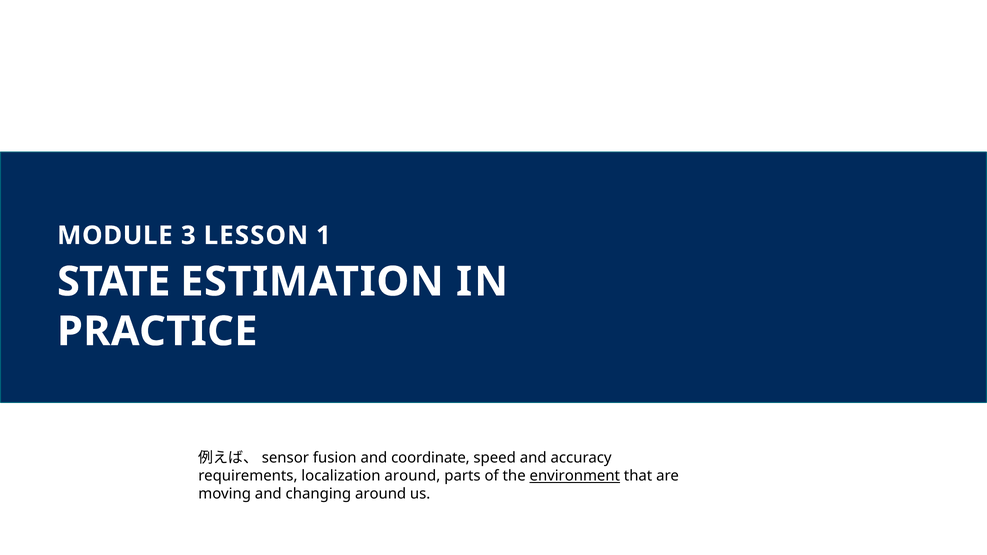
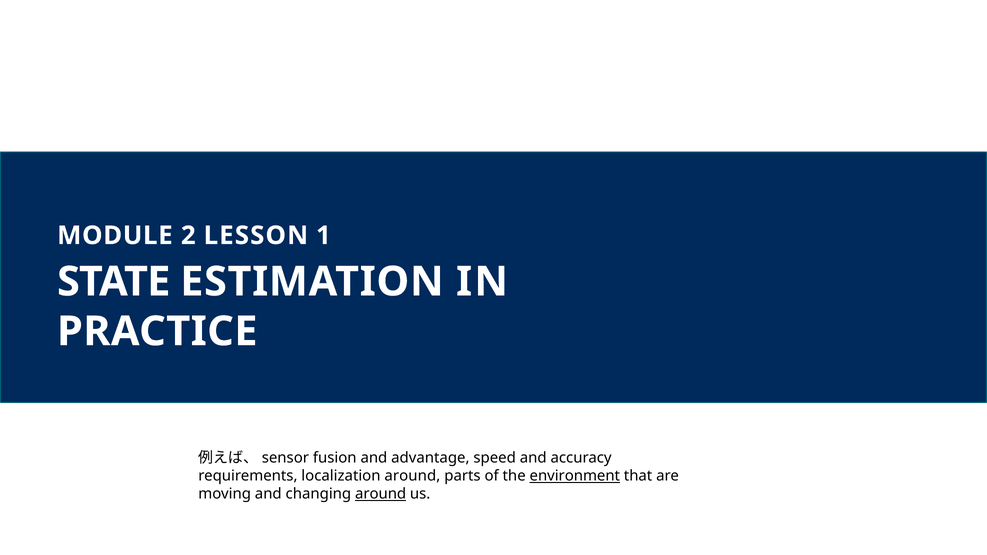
3: 3 -> 2
coordinate: coordinate -> advantage
around at (381, 494) underline: none -> present
